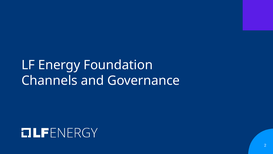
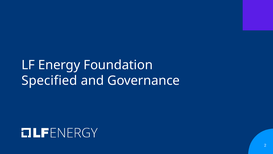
Channels: Channels -> Specified
